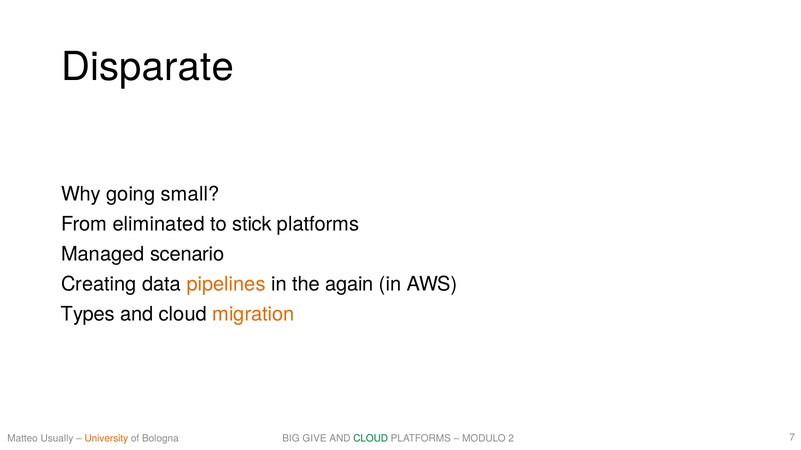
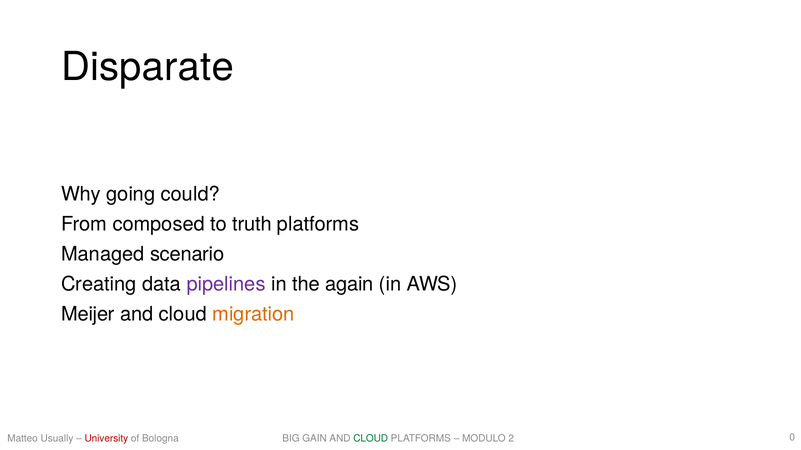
small: small -> could
eliminated: eliminated -> composed
stick: stick -> truth
pipelines colour: orange -> purple
Types: Types -> Meijer
University colour: orange -> red
GIVE: GIVE -> GAIN
7: 7 -> 0
